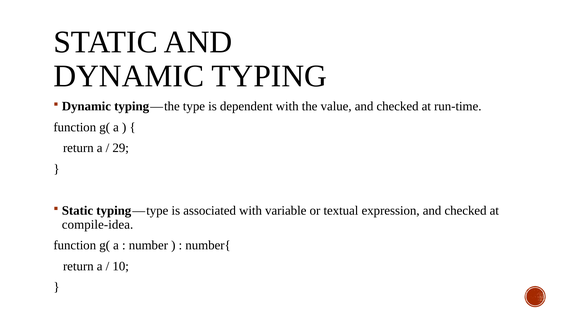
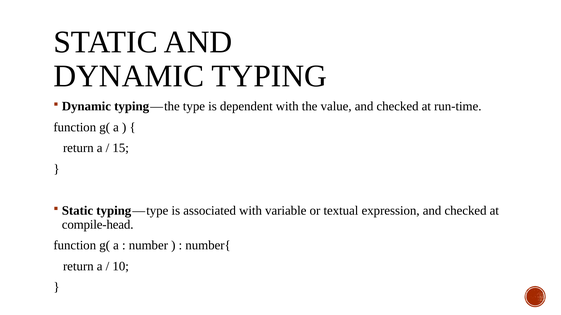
29: 29 -> 15
compile-idea: compile-idea -> compile-head
